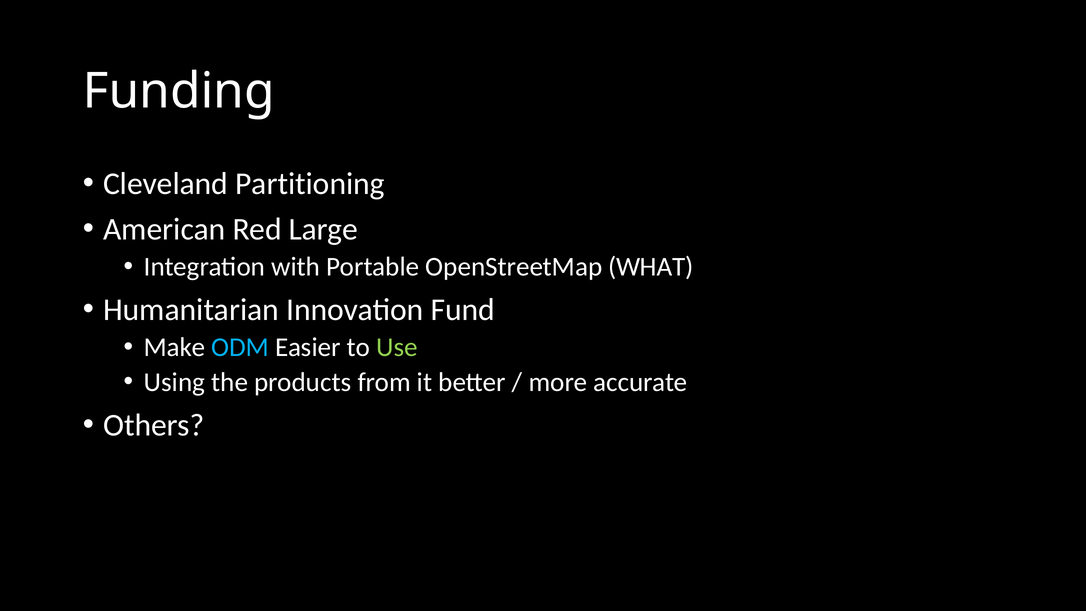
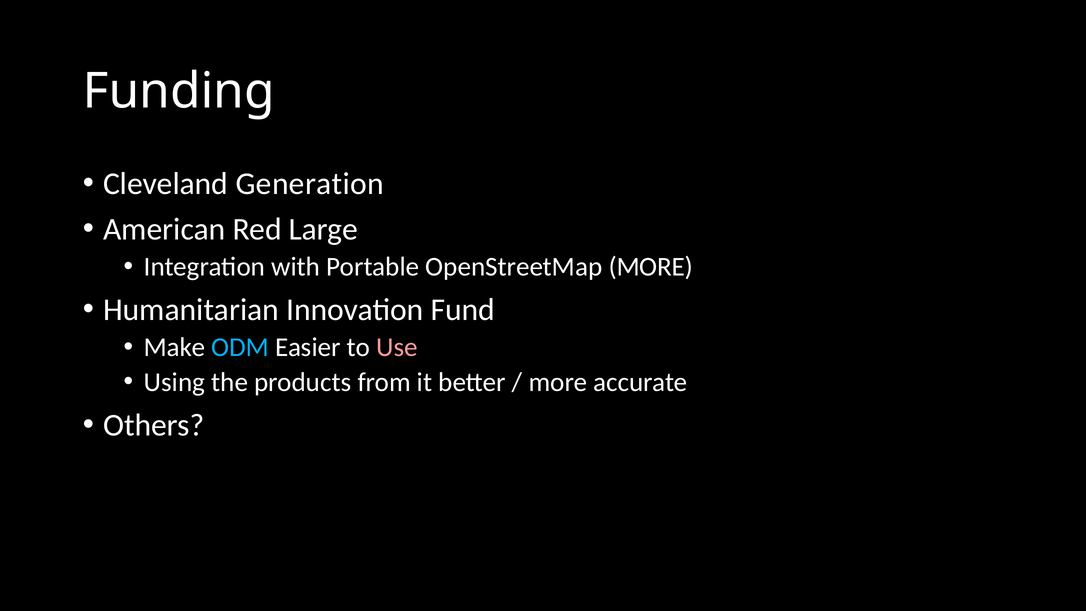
Partitioning: Partitioning -> Generation
OpenStreetMap WHAT: WHAT -> MORE
Use colour: light green -> pink
